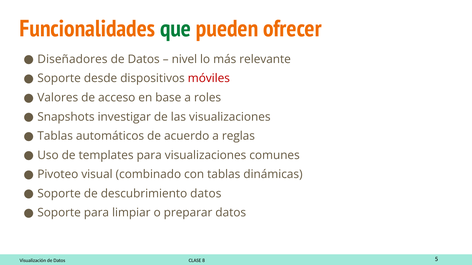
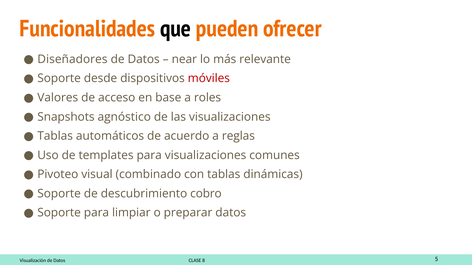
que colour: green -> black
nivel: nivel -> near
investigar: investigar -> agnóstico
descubrimiento datos: datos -> cobro
